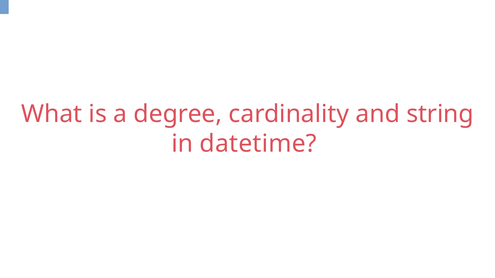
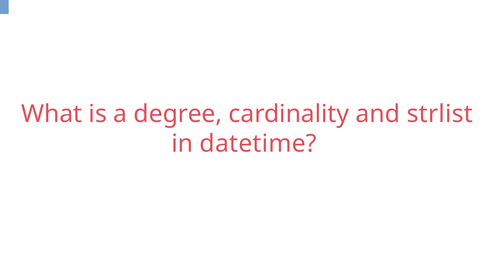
string: string -> strlist
